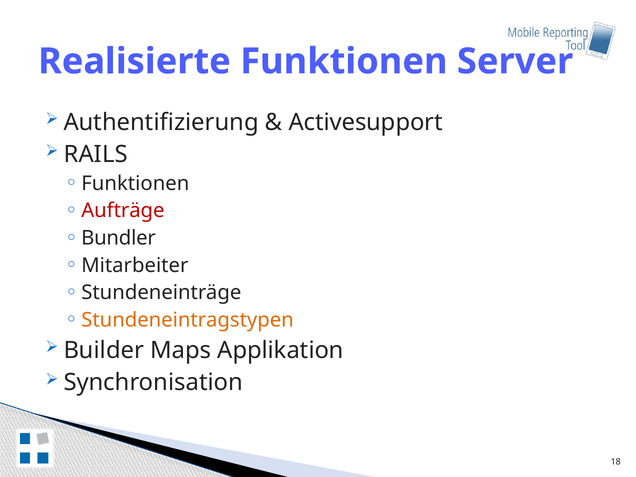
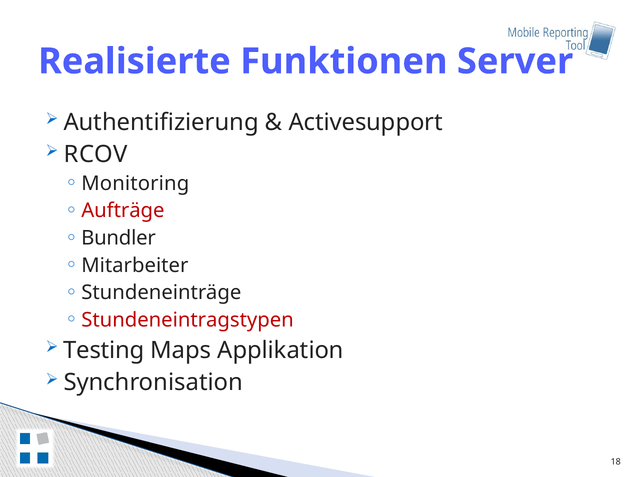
RAILS: RAILS -> RCOV
Funktionen at (135, 183): Funktionen -> Monitoring
Stundeneintragstypen colour: orange -> red
Builder: Builder -> Testing
